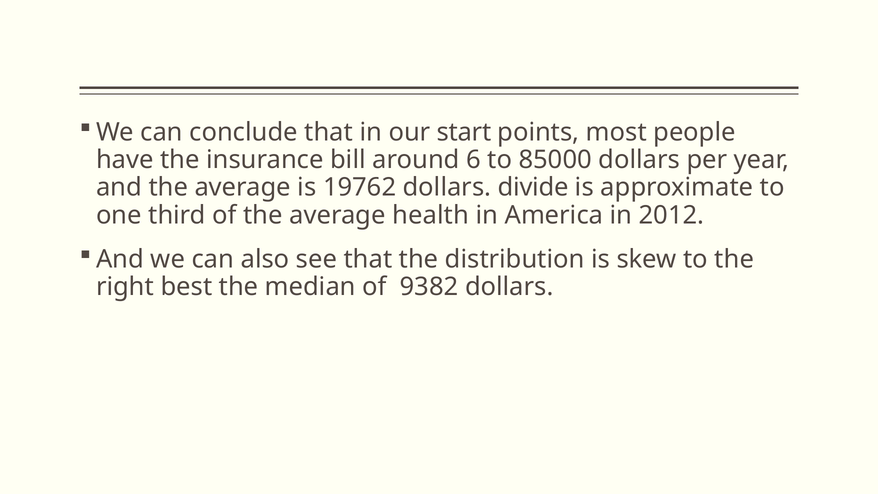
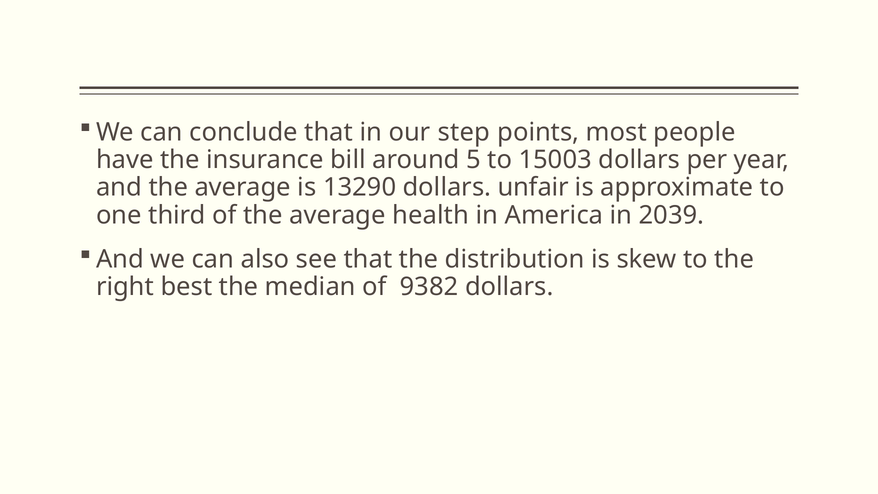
start: start -> step
6: 6 -> 5
85000: 85000 -> 15003
19762: 19762 -> 13290
divide: divide -> unfair
2012: 2012 -> 2039
